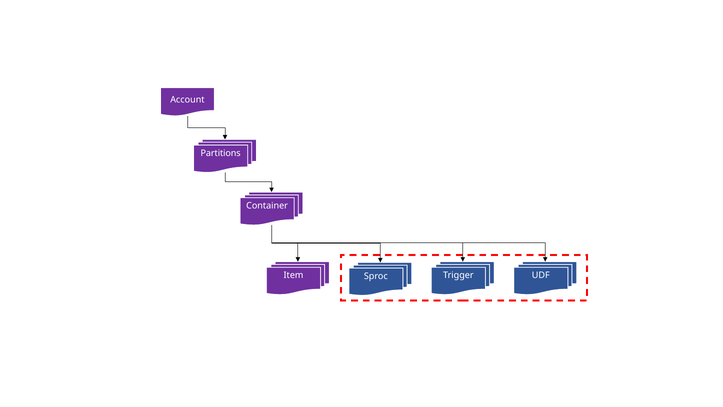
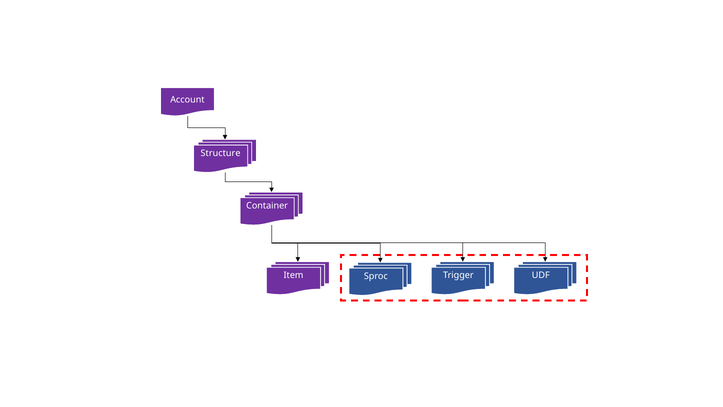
Partitions: Partitions -> Structure
